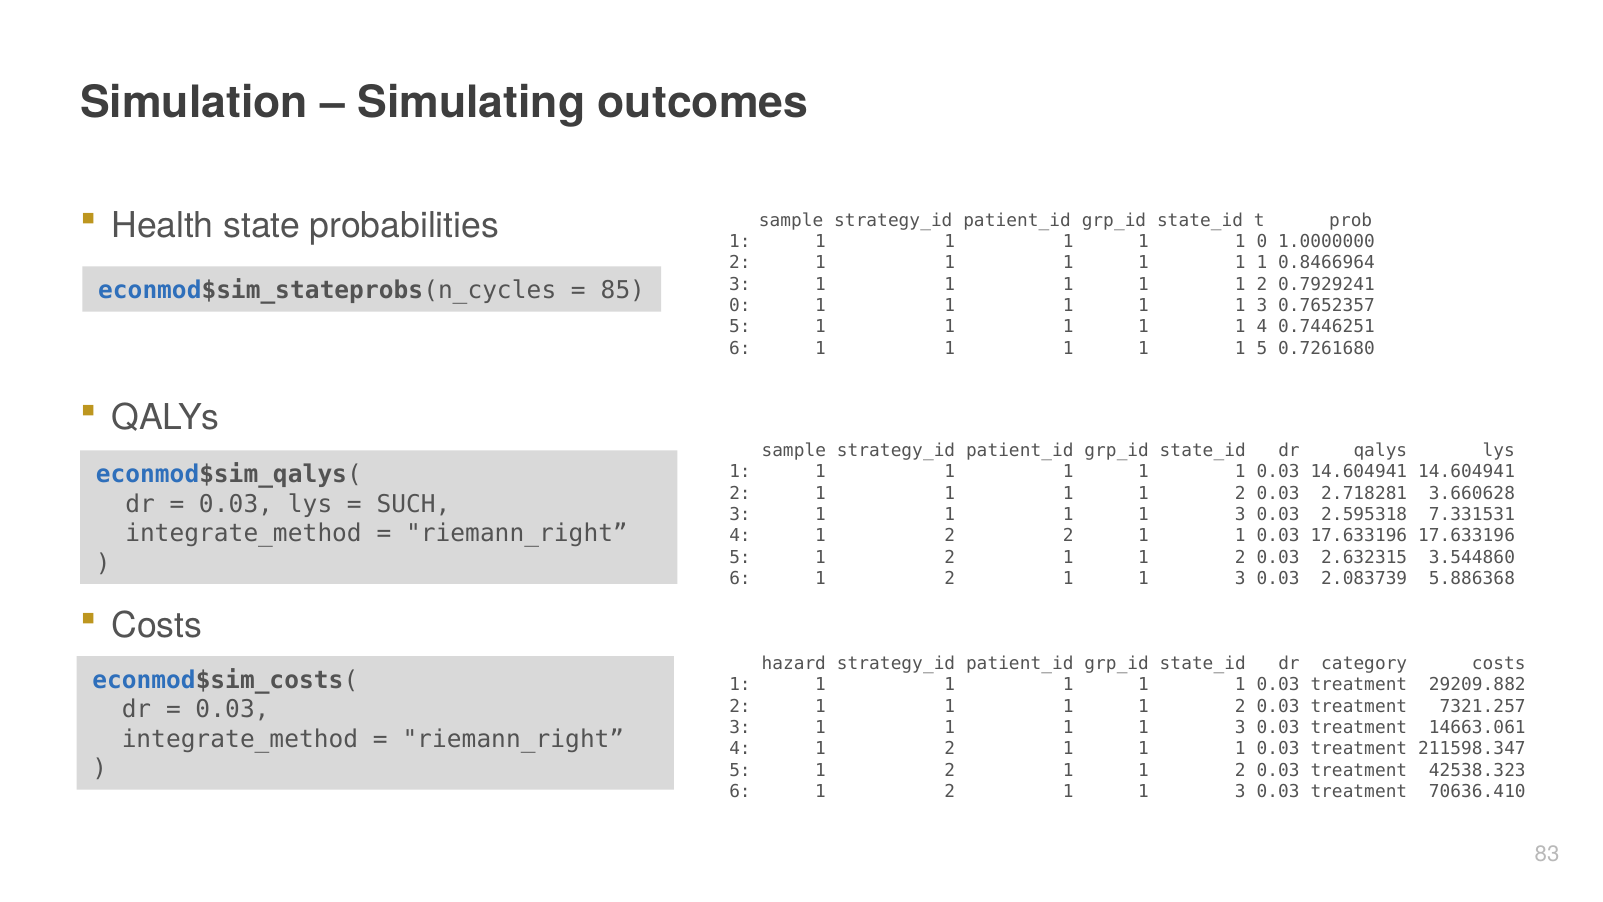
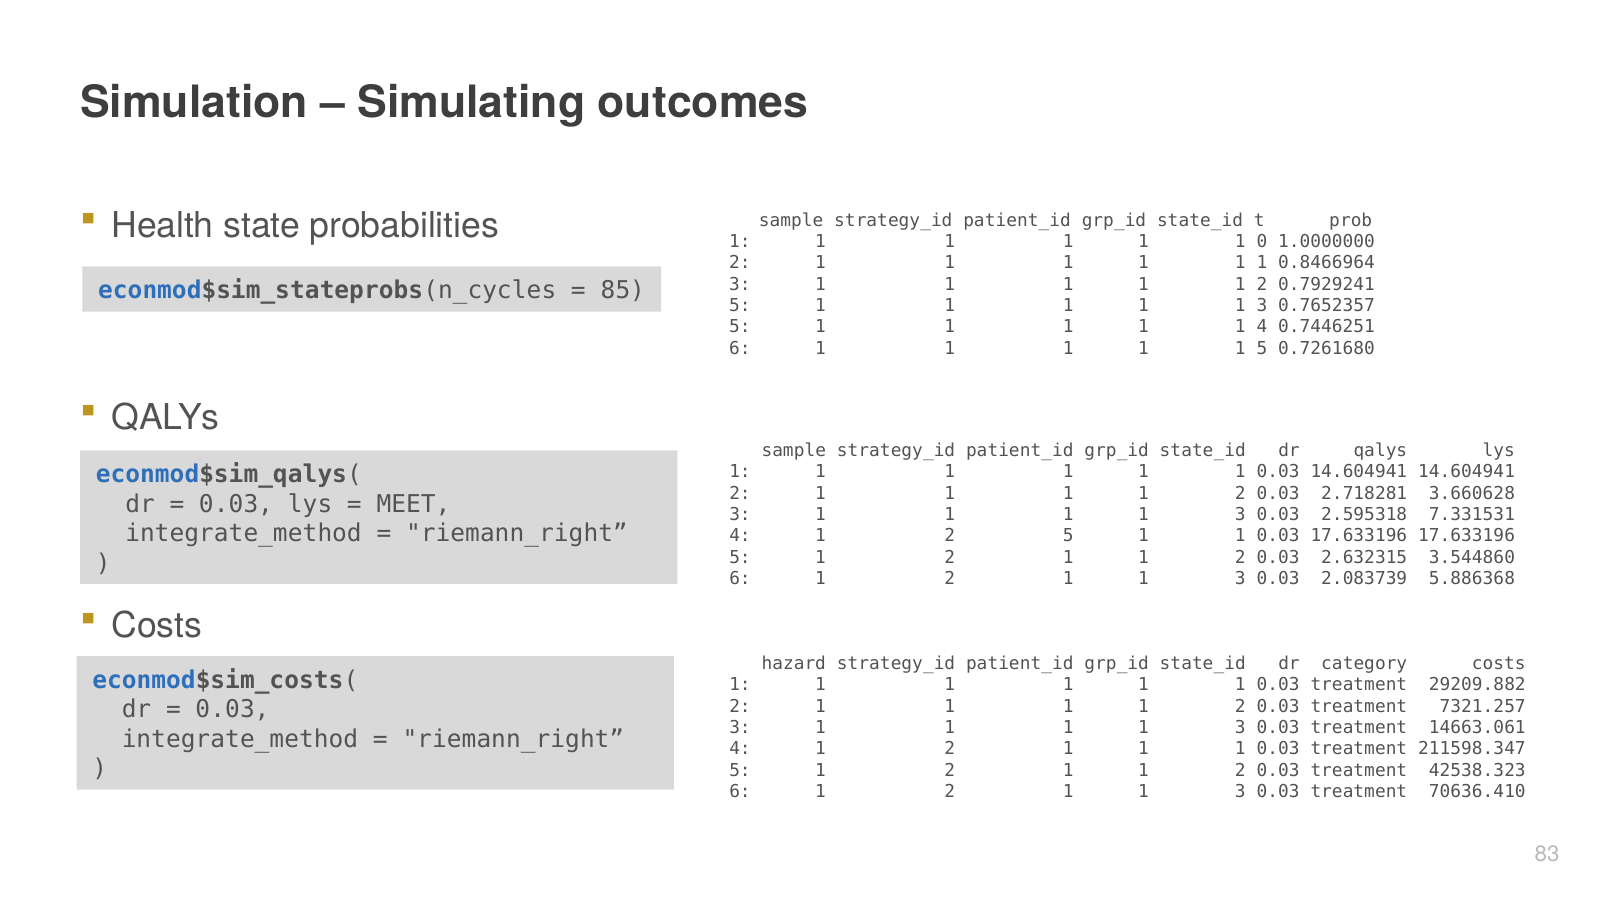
0 at (740, 305): 0 -> 5
SUCH: SUCH -> MEET
2 2: 2 -> 5
